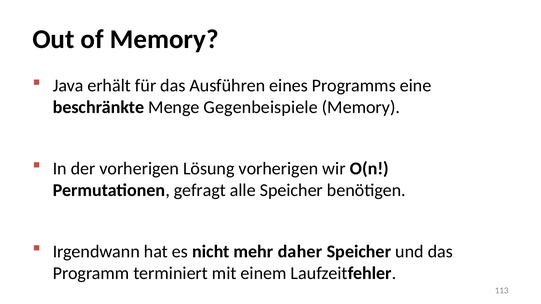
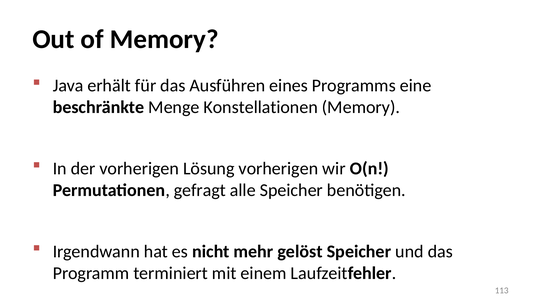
Gegenbeispiele: Gegenbeispiele -> Konstellationen
daher: daher -> gelöst
